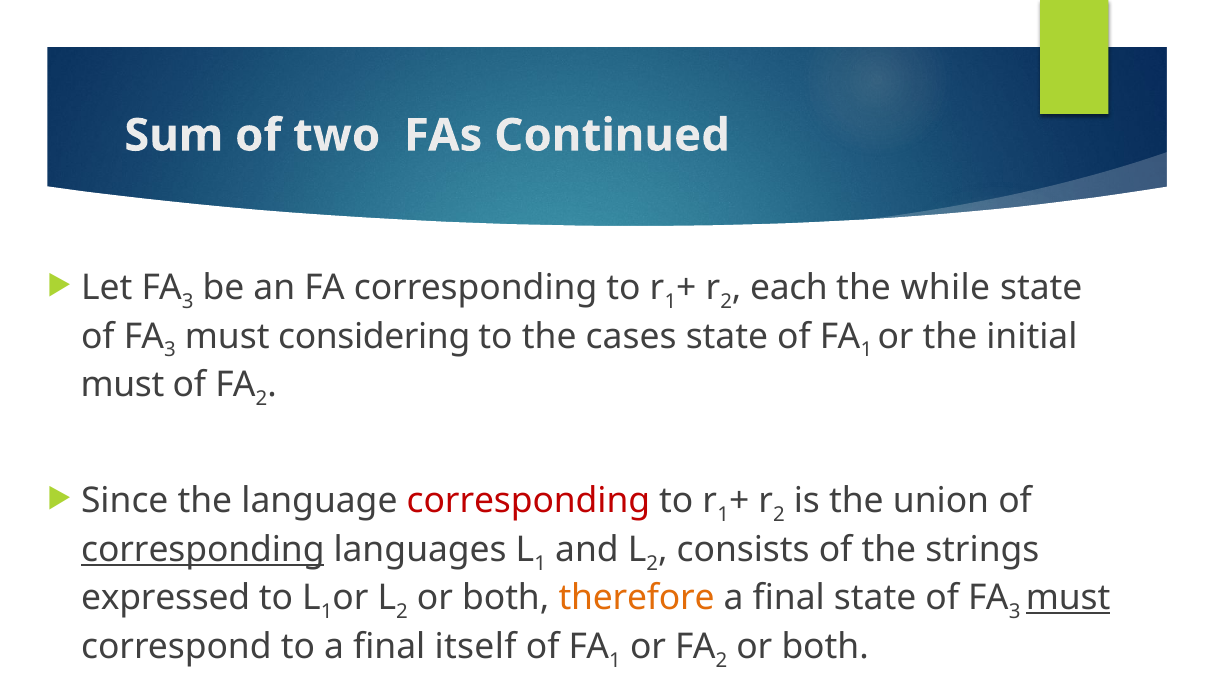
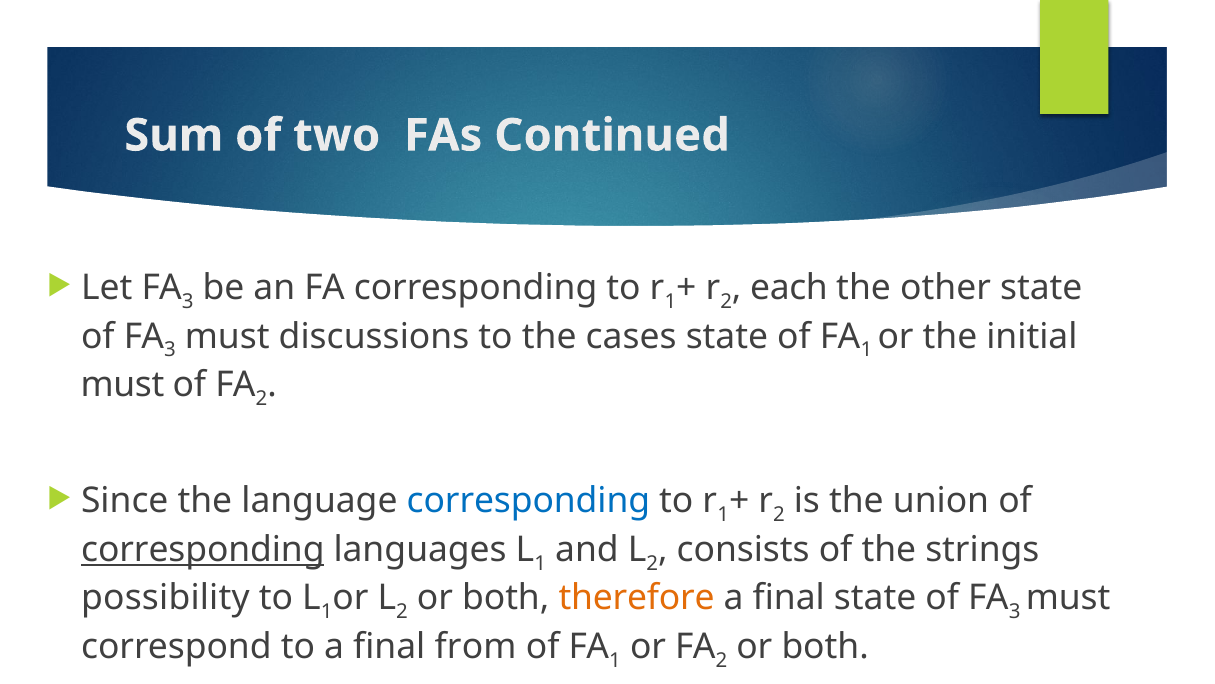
while: while -> other
considering: considering -> discussions
corresponding at (528, 501) colour: red -> blue
expressed: expressed -> possibility
must at (1068, 598) underline: present -> none
itself: itself -> from
